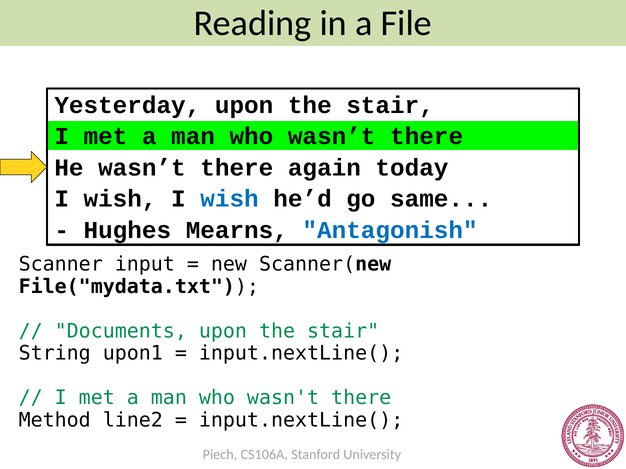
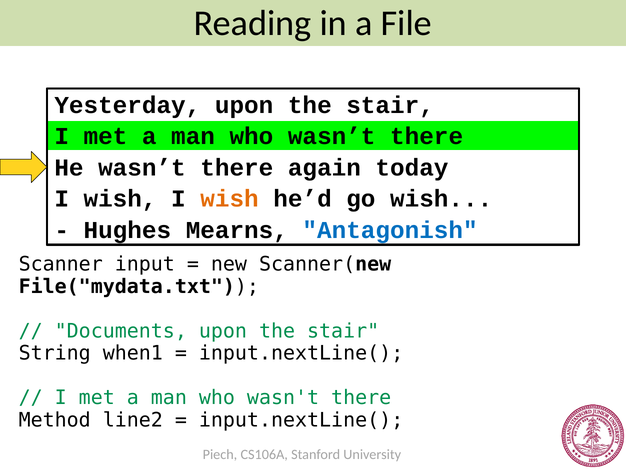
wish at (230, 199) colour: blue -> orange
go same: same -> wish
upon1: upon1 -> when1
